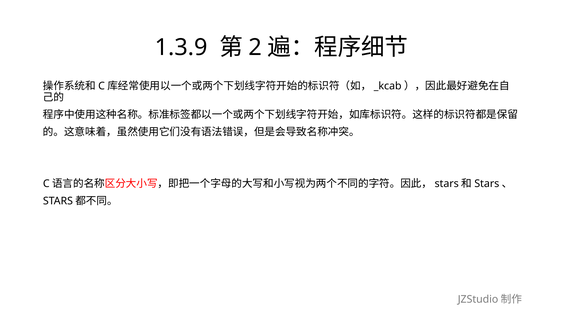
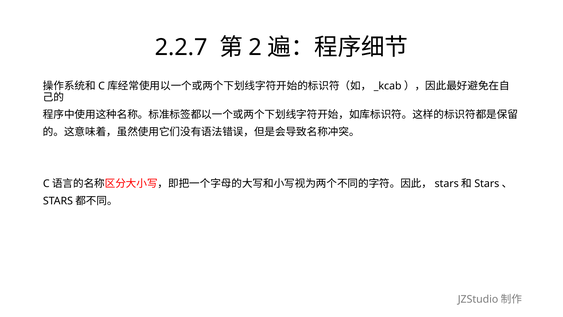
1.3.9: 1.3.9 -> 2.2.7
